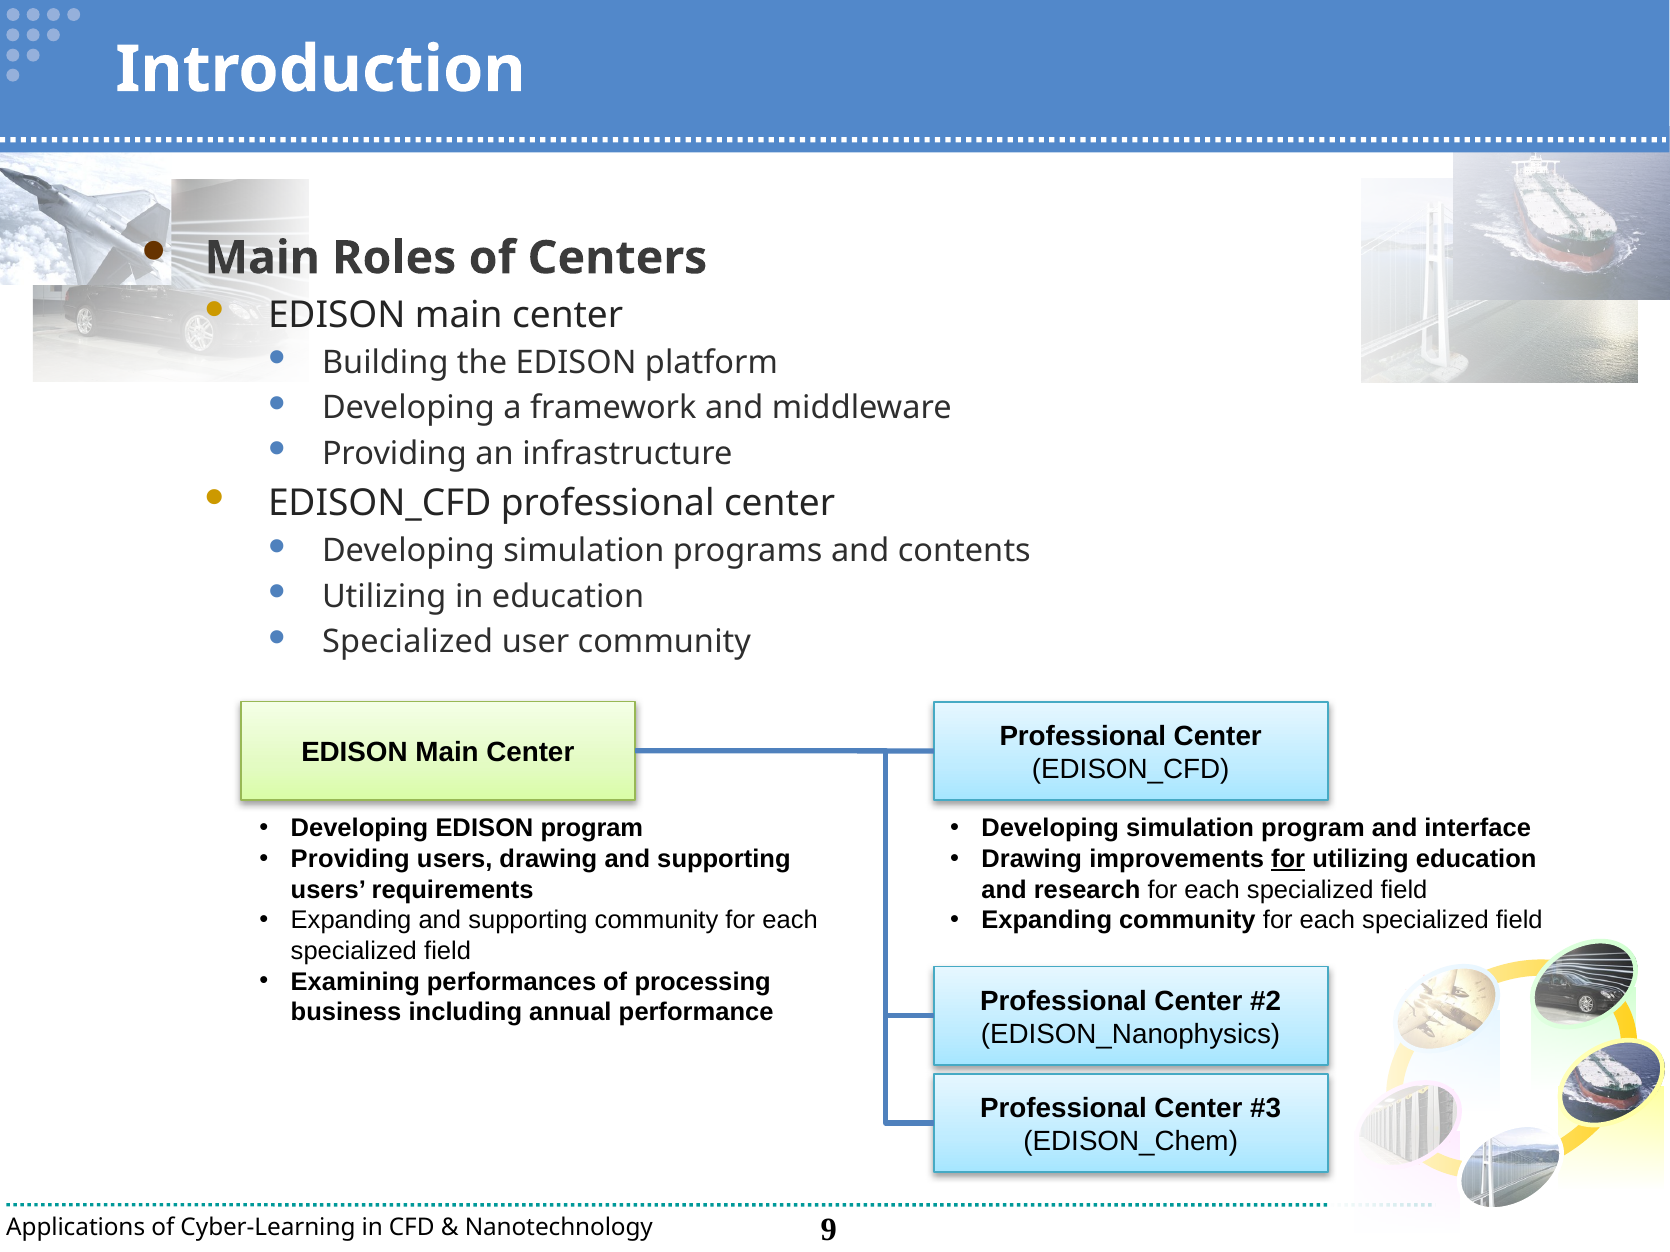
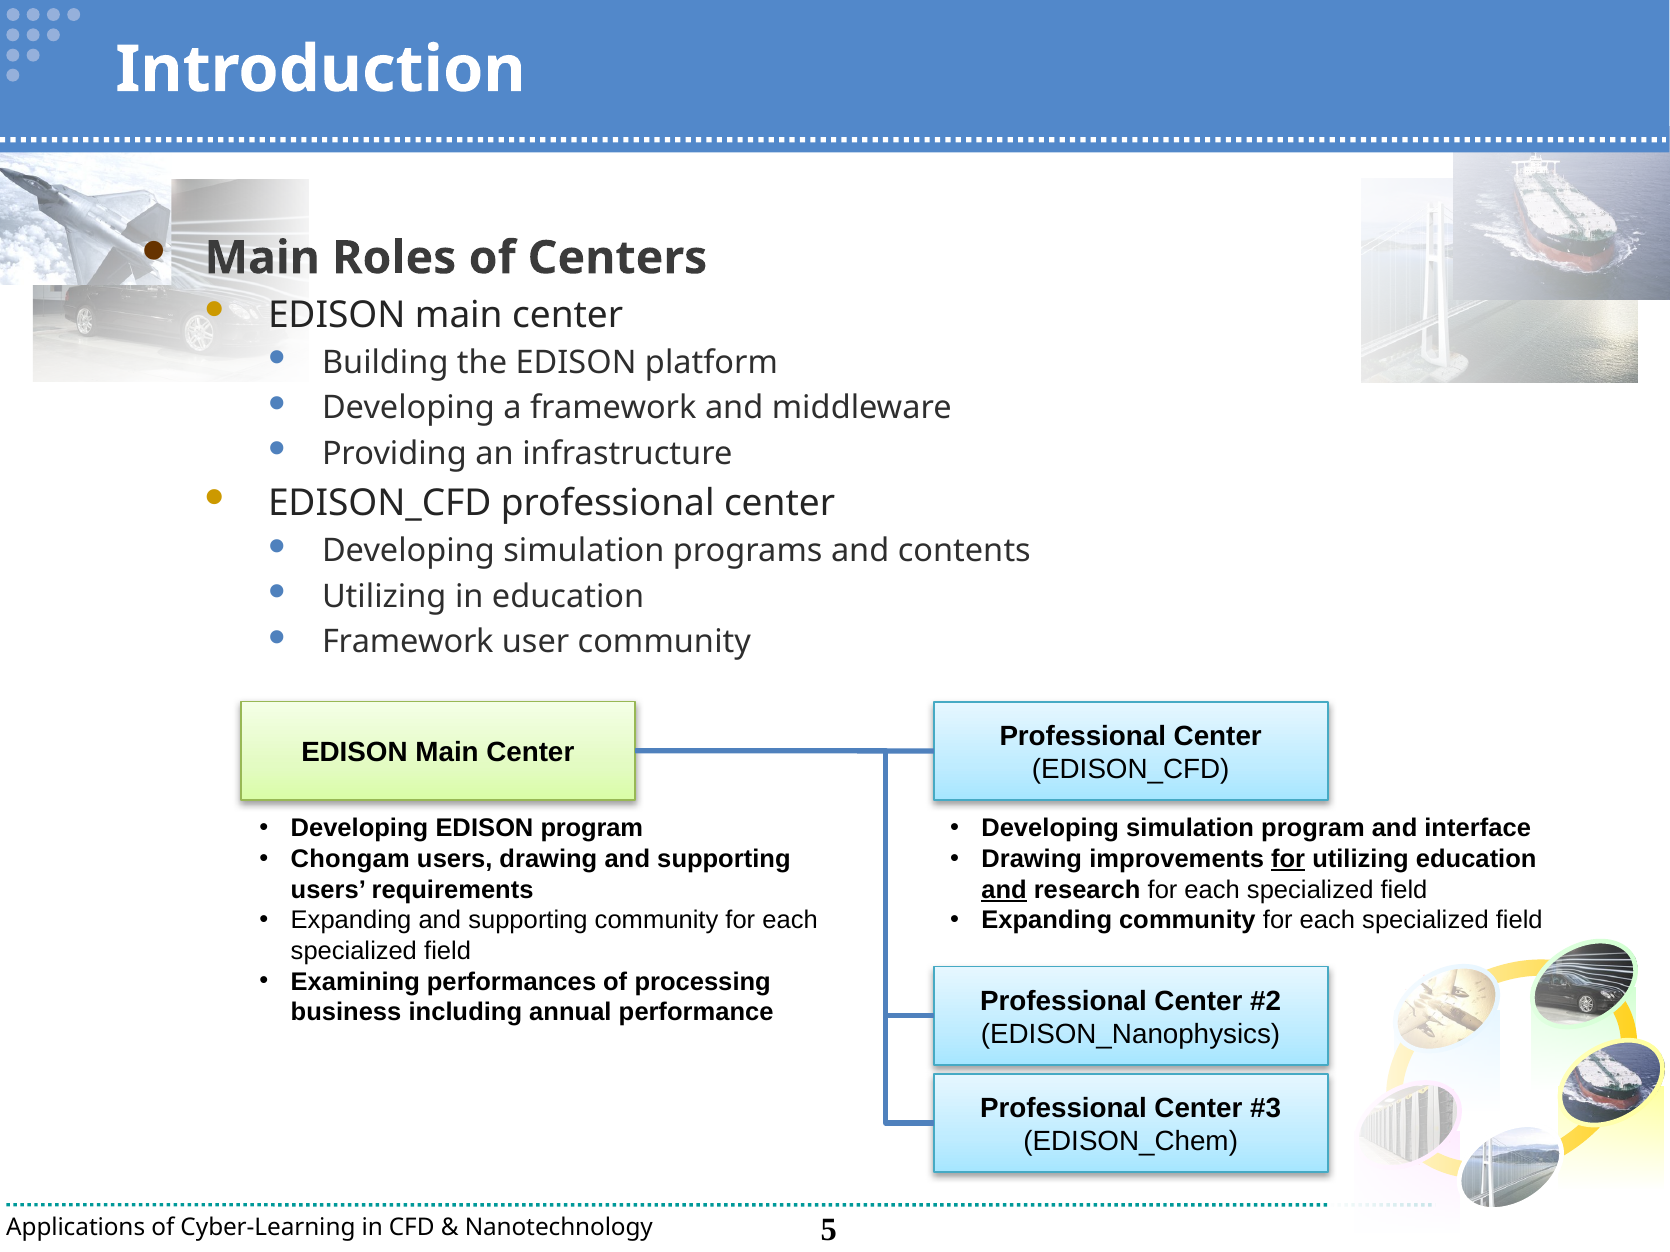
Specialized at (408, 642): Specialized -> Framework
Providing at (350, 860): Providing -> Chongam
and at (1004, 890) underline: none -> present
9: 9 -> 5
